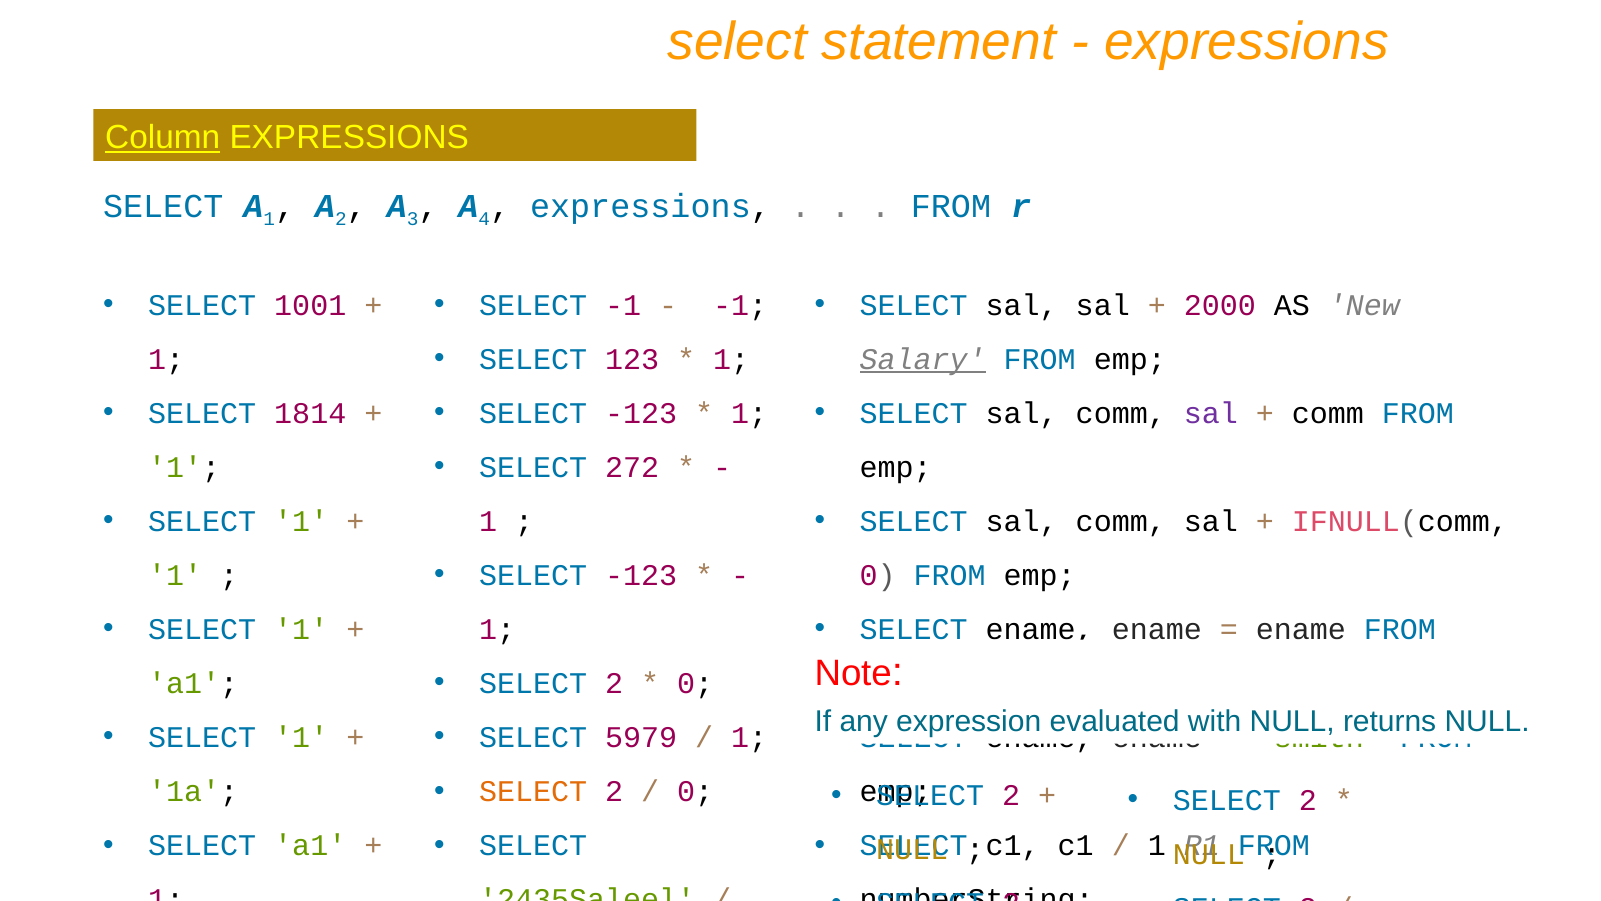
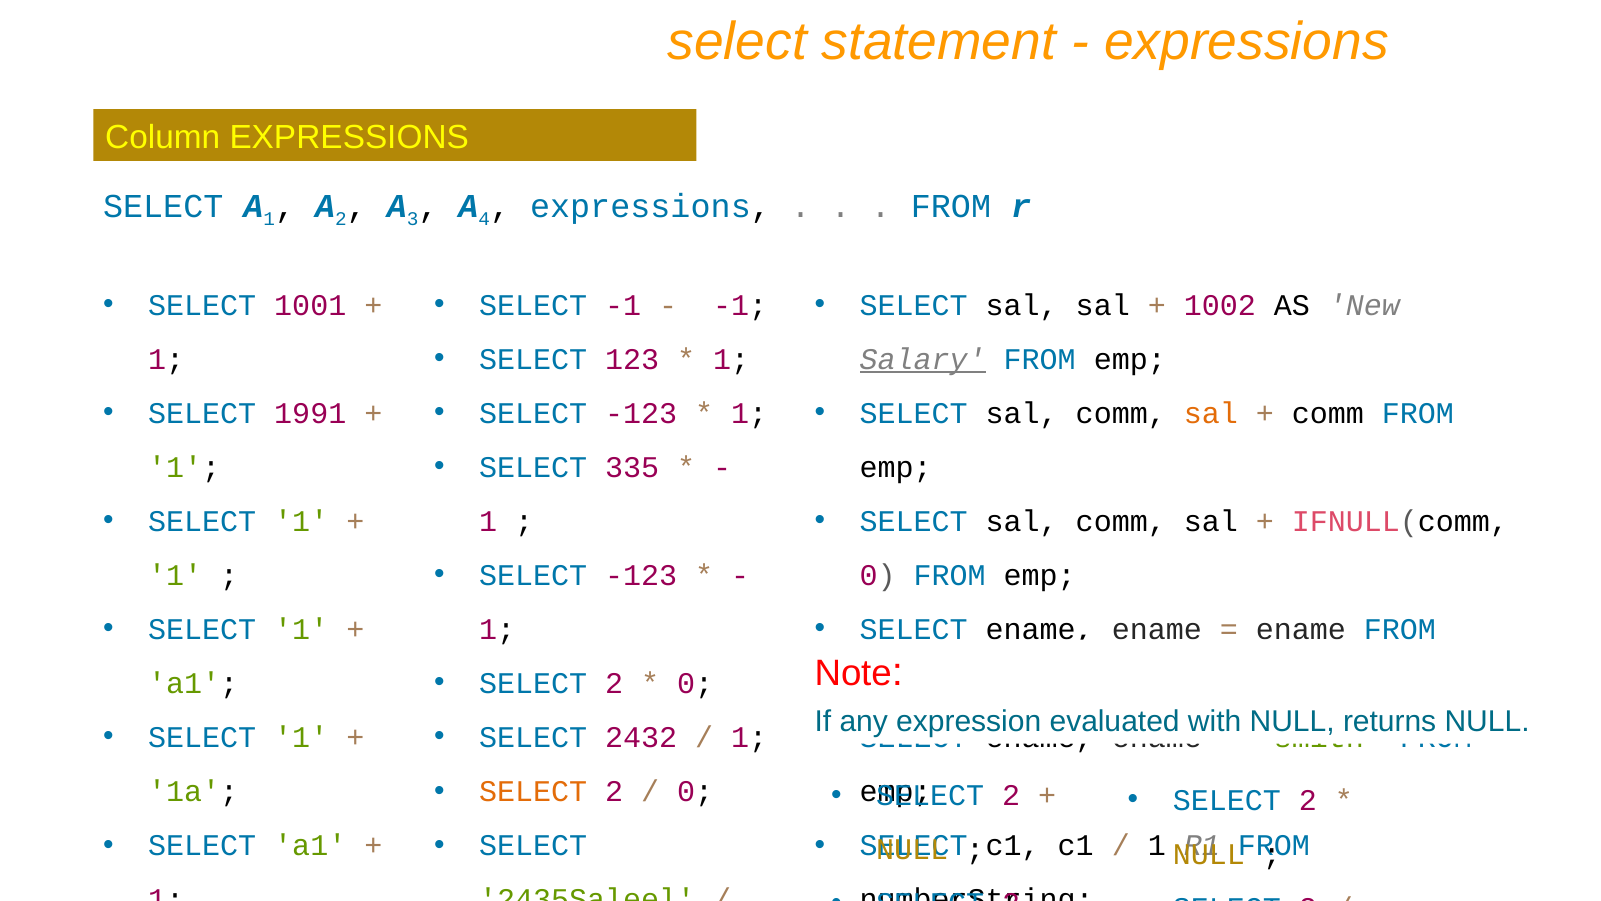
Column underline: present -> none
2000: 2000 -> 1002
1814: 1814 -> 1991
sal at (1211, 413) colour: purple -> orange
272: 272 -> 335
5979: 5979 -> 2432
